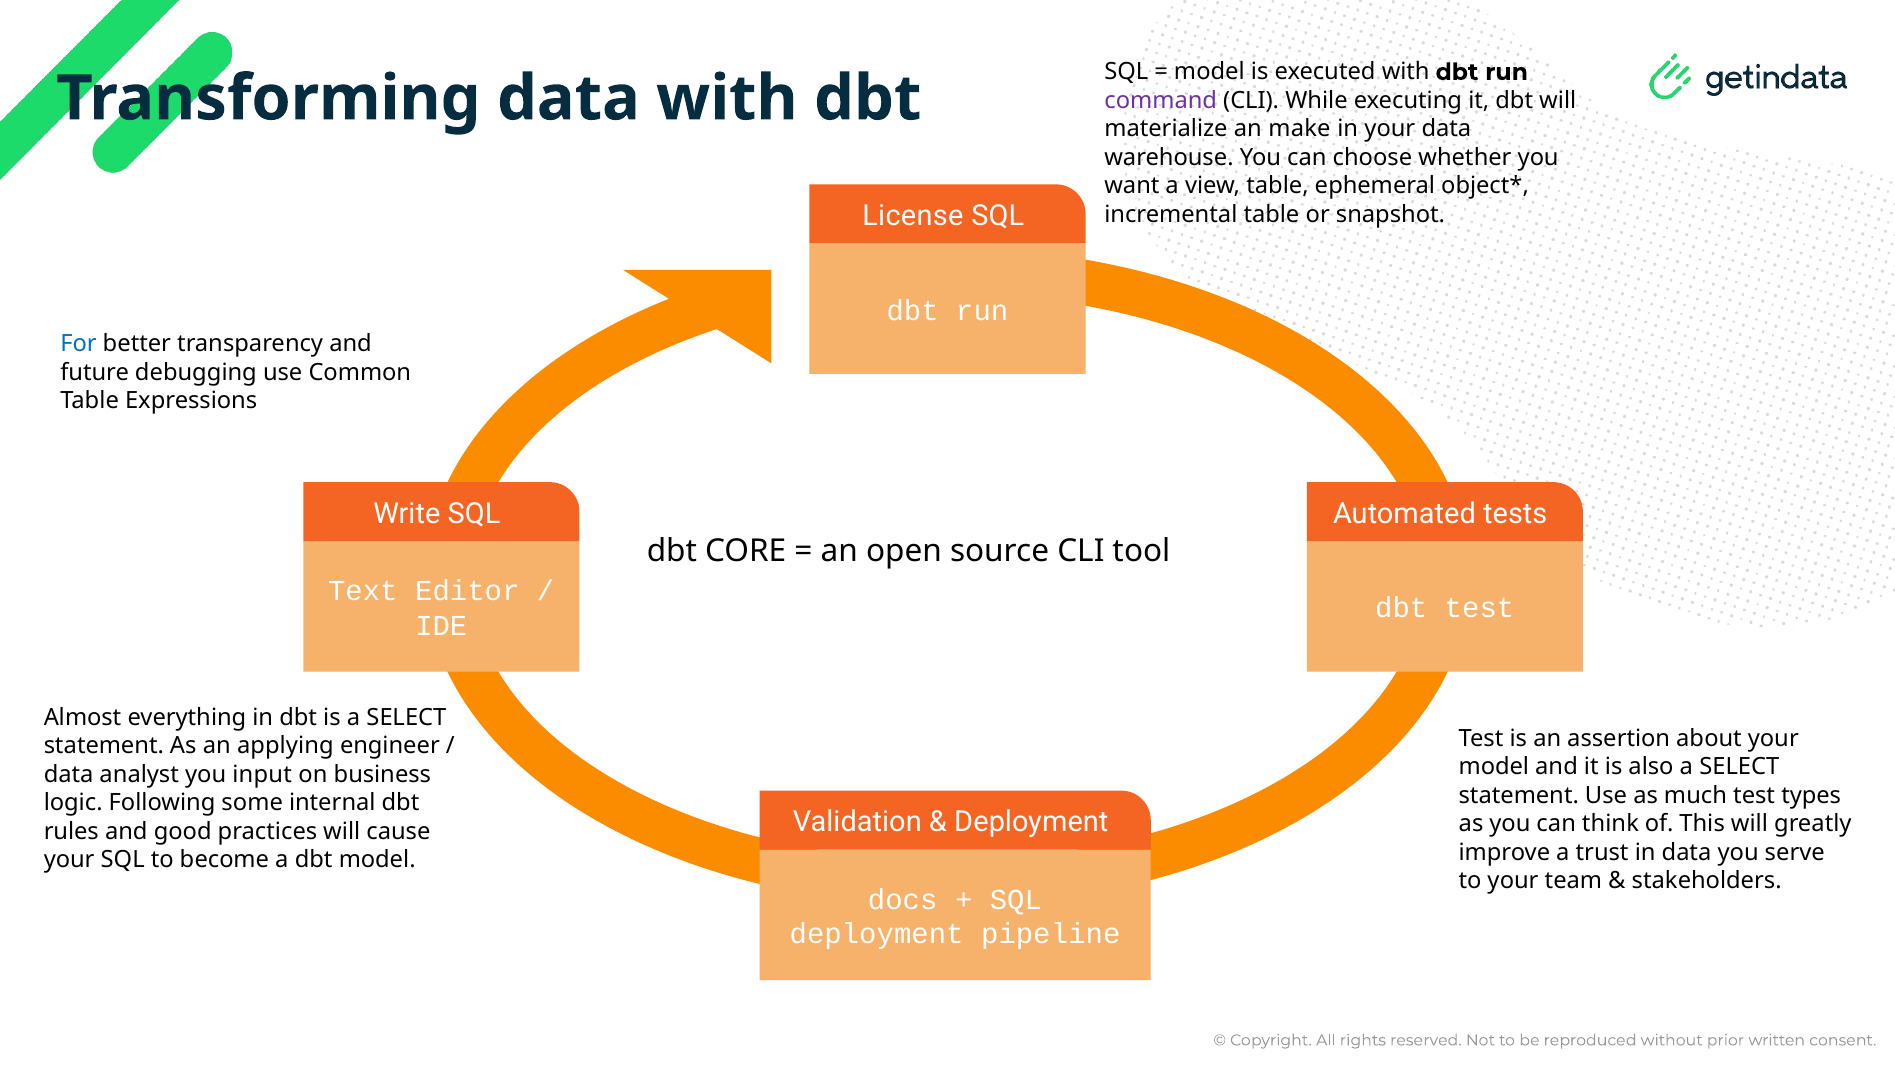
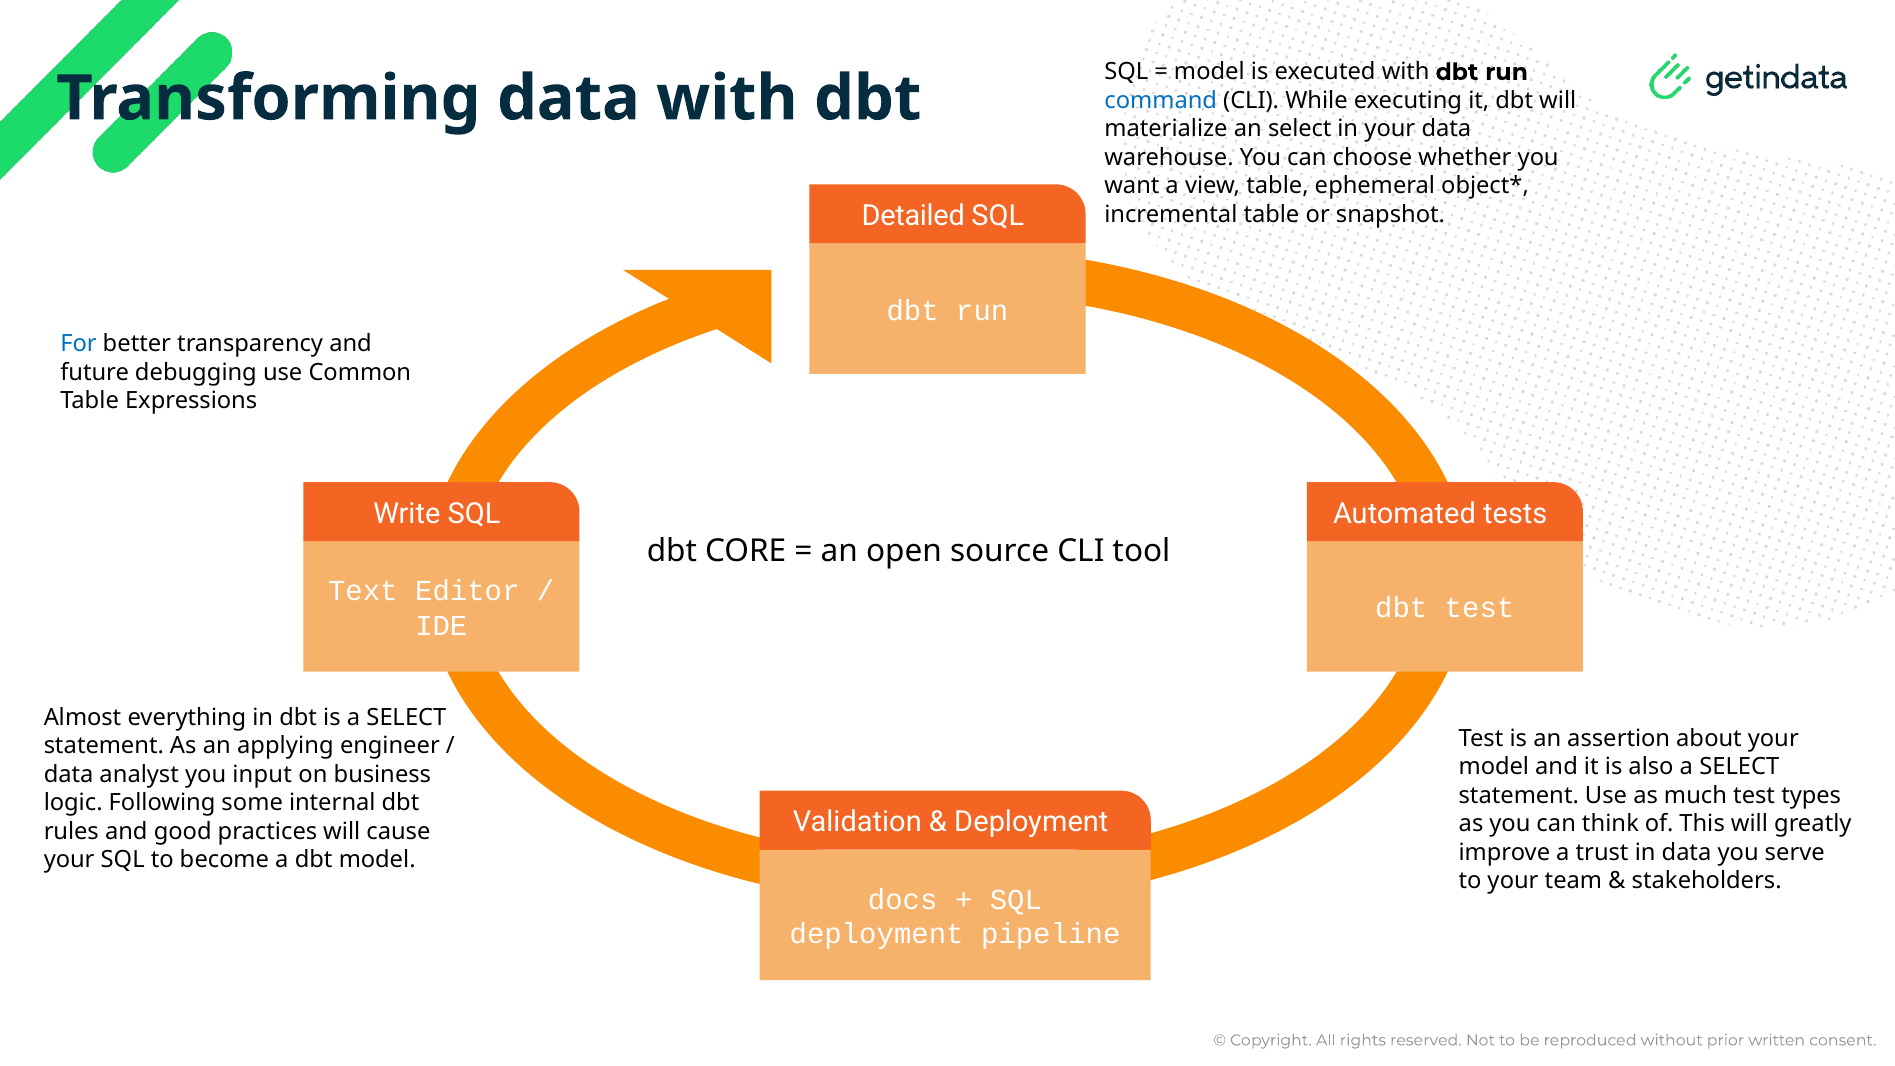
command colour: purple -> blue
an make: make -> select
License: License -> Detailed
